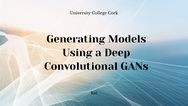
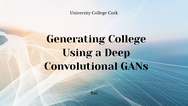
Generating Models: Models -> College
